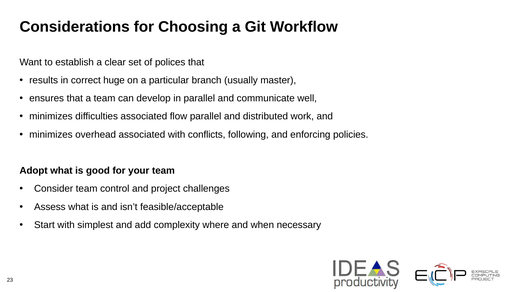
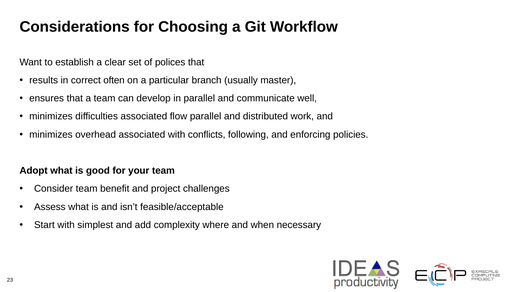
huge: huge -> often
control: control -> benefit
